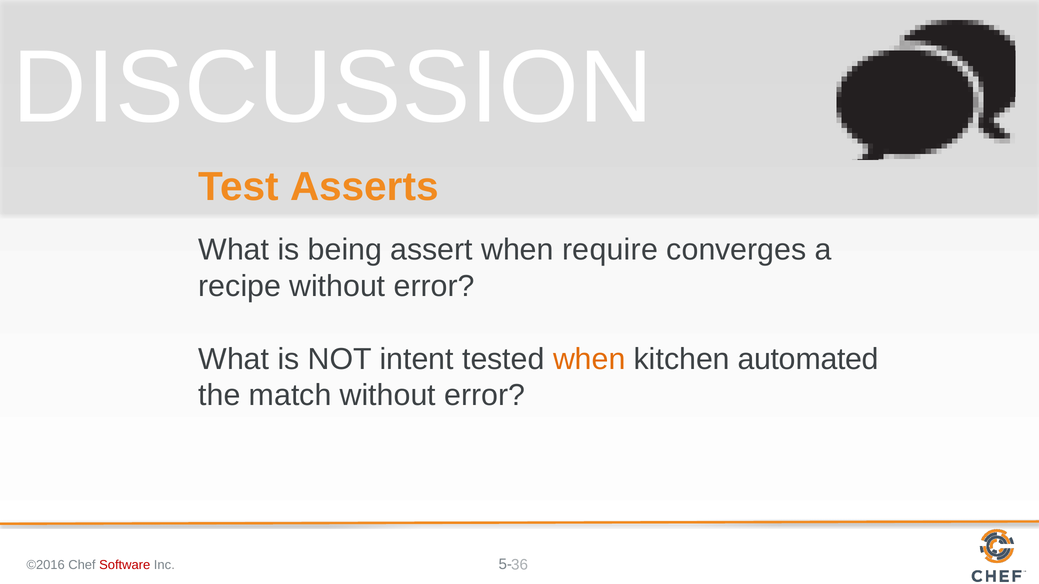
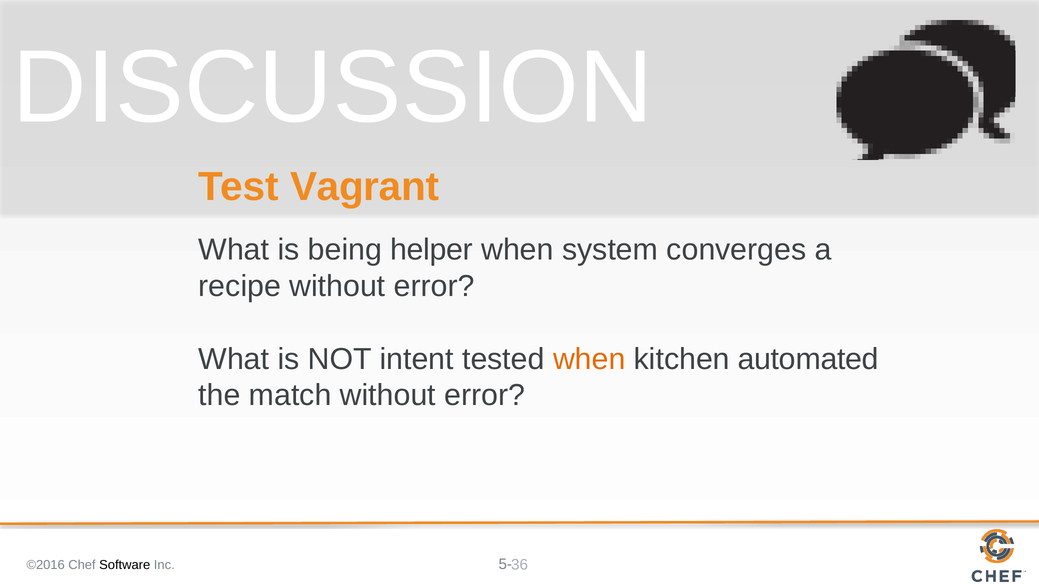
Asserts: Asserts -> Vagrant
assert: assert -> helper
require: require -> system
Software colour: red -> black
